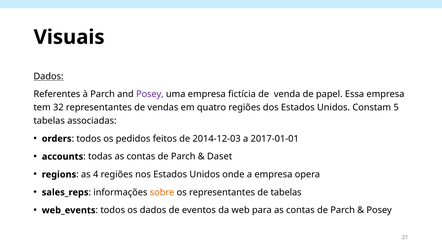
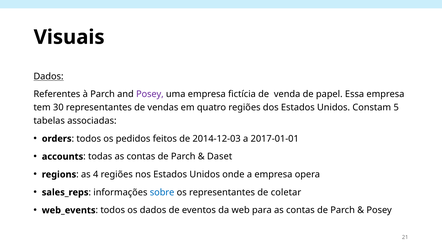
32: 32 -> 30
sobre colour: orange -> blue
de tabelas: tabelas -> coletar
